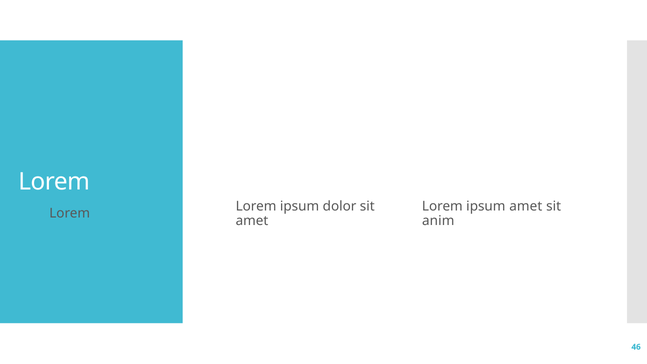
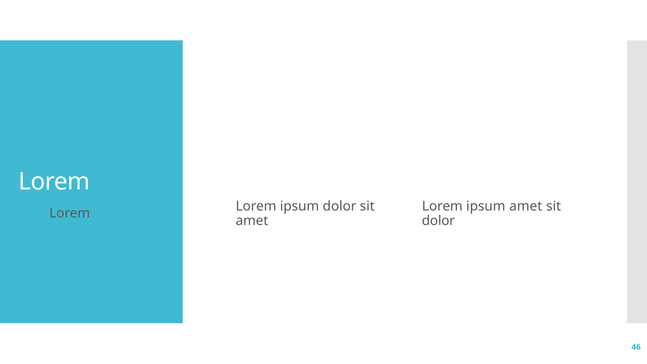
anim at (438, 221): anim -> dolor
